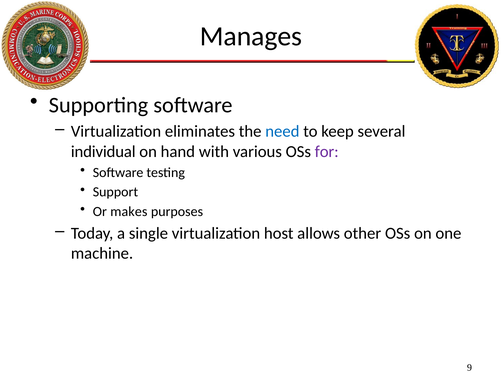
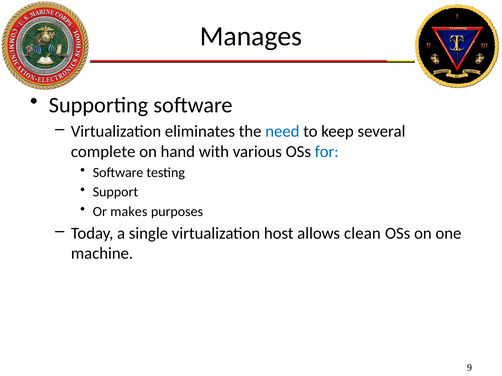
individual: individual -> complete
for colour: purple -> blue
other: other -> clean
